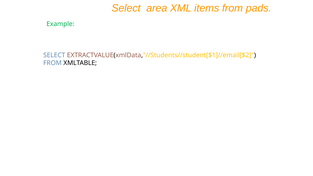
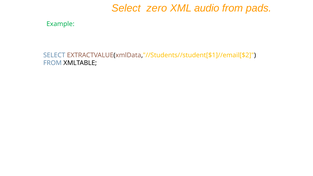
area: area -> zero
items: items -> audio
